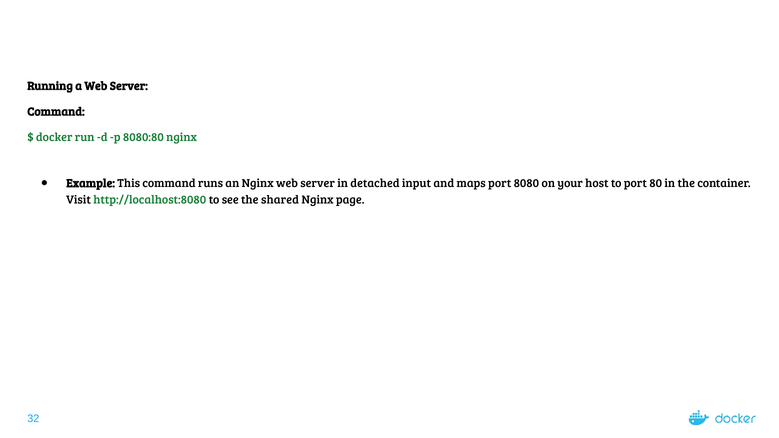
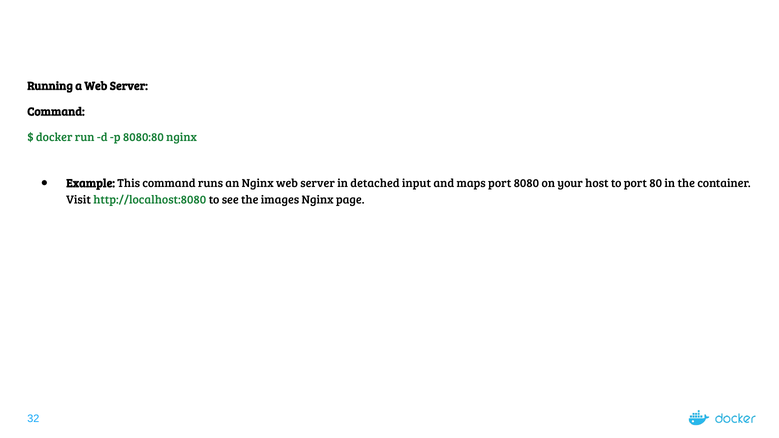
shared: shared -> images
